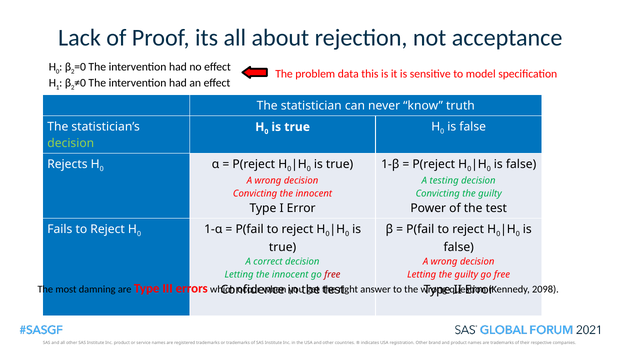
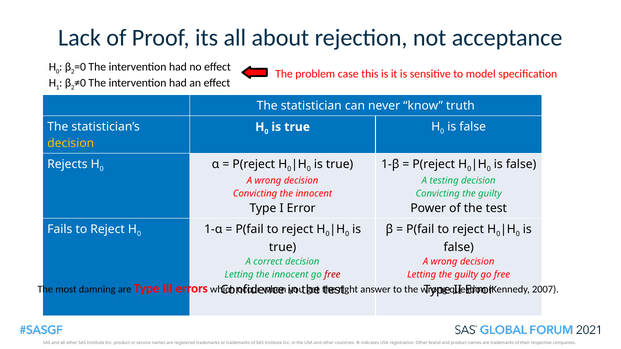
data: data -> case
decision at (71, 144) colour: light green -> yellow
2098: 2098 -> 2007
